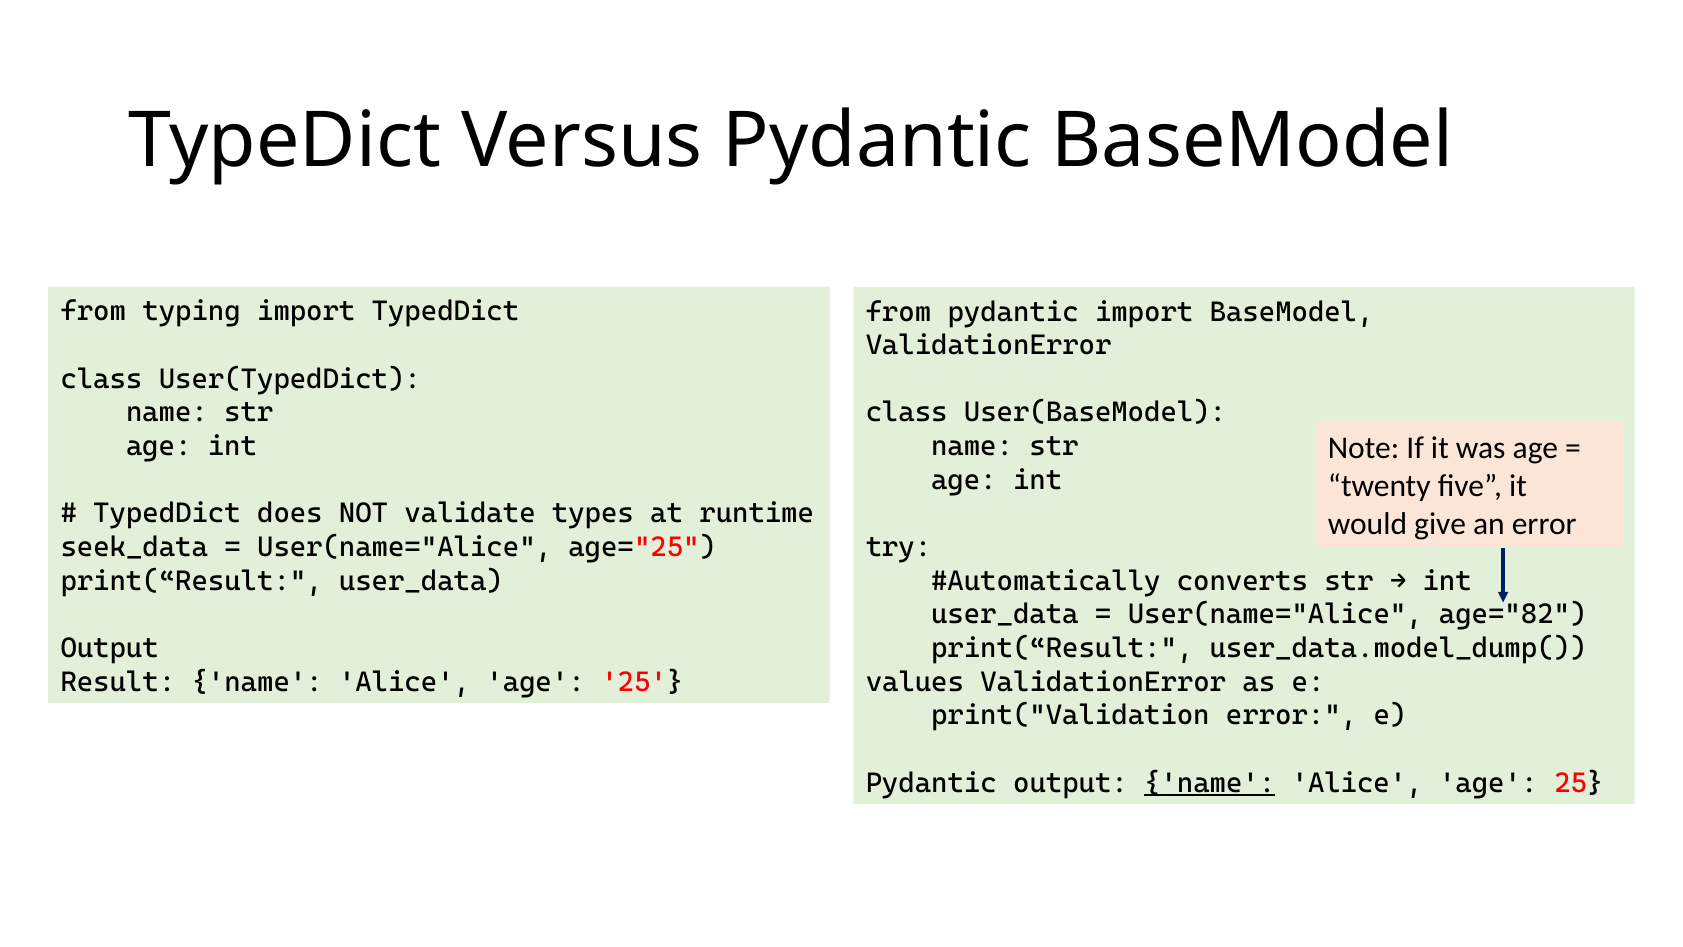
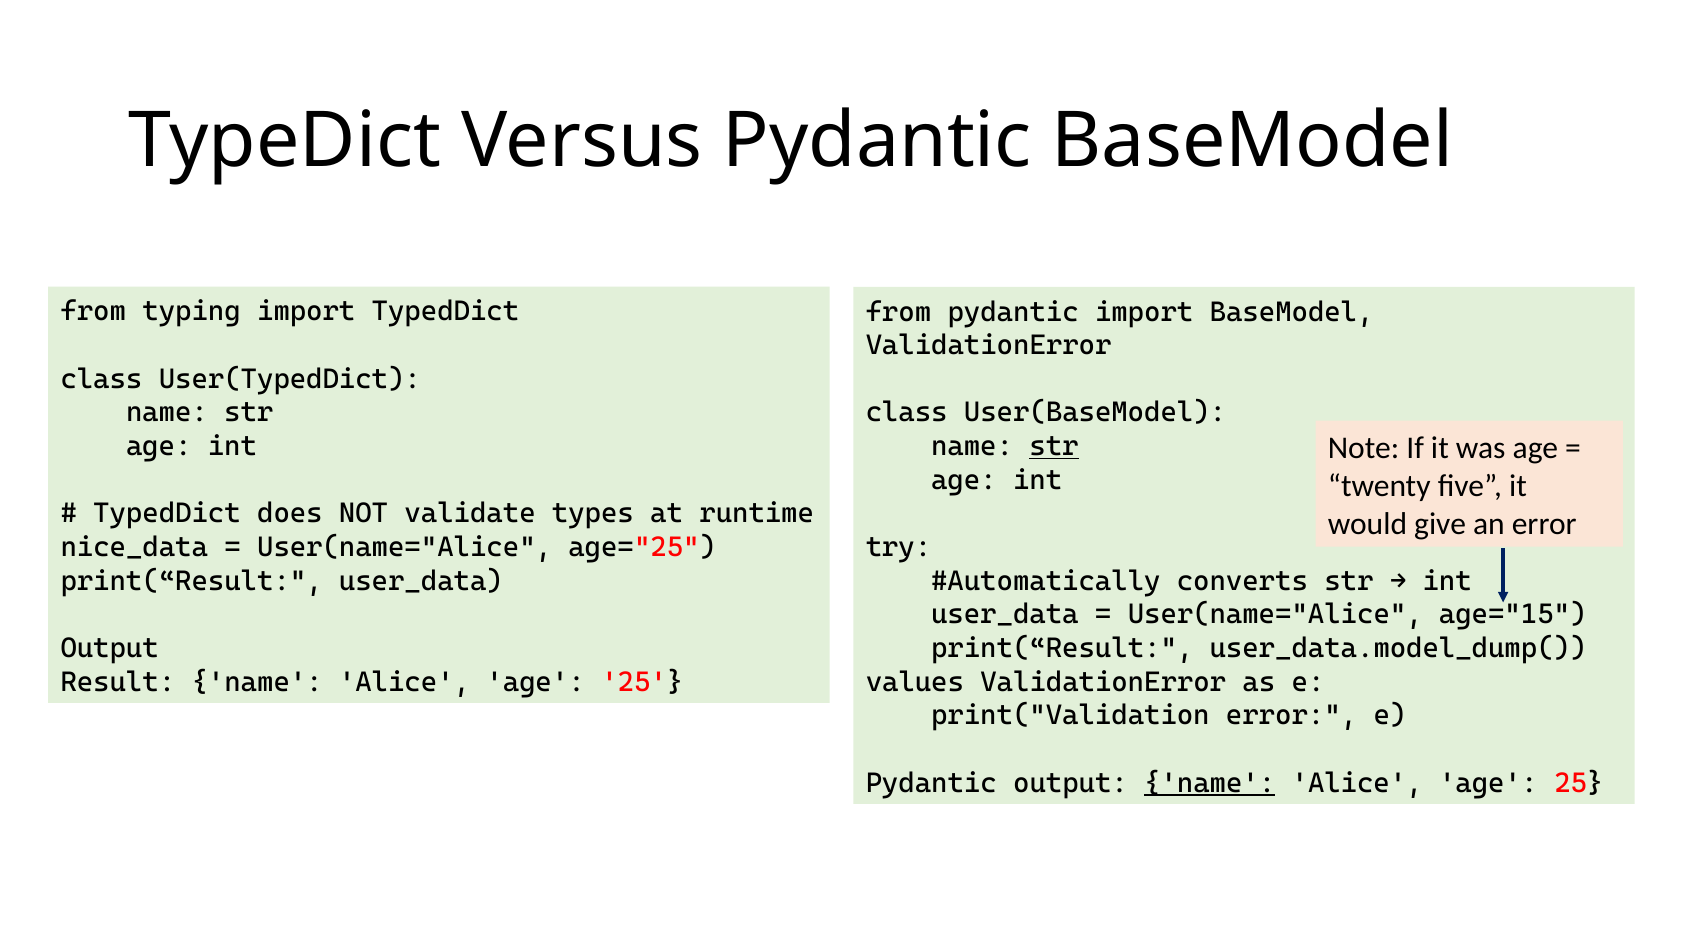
str at (1054, 446) underline: none -> present
seek_data: seek_data -> nice_data
age="82: age="82 -> age="15
